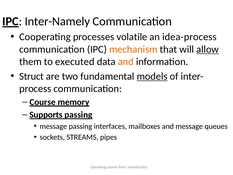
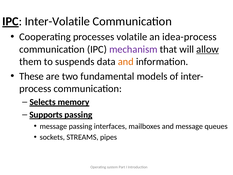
Inter-Namely: Inter-Namely -> Inter-Volatile
mechanism colour: orange -> purple
executed: executed -> suspends
Struct: Struct -> These
models underline: present -> none
Course: Course -> Selects
